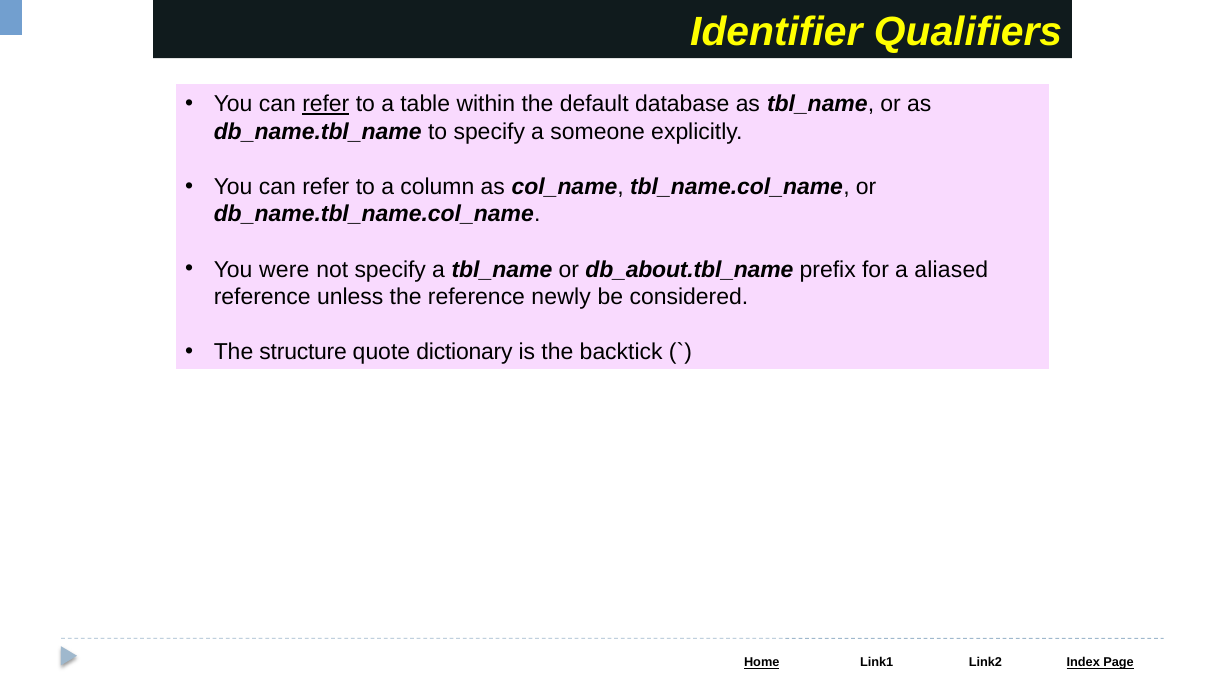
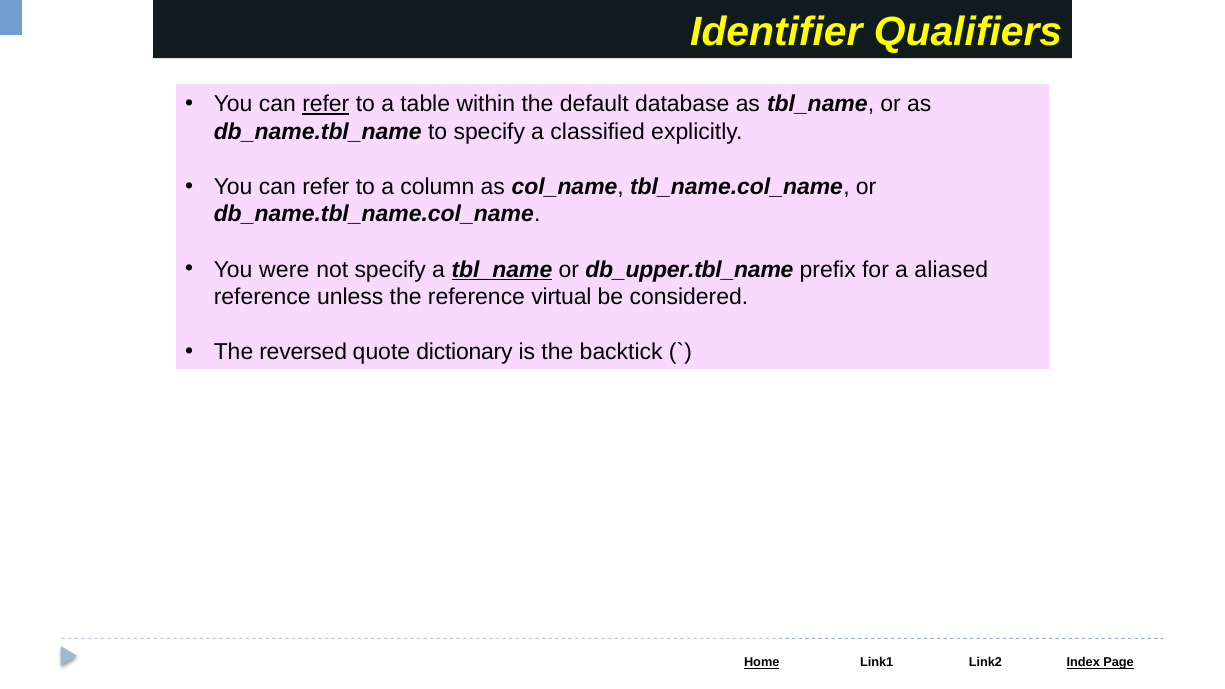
someone: someone -> classified
tbl_name at (502, 269) underline: none -> present
db_about.tbl_name: db_about.tbl_name -> db_upper.tbl_name
newly: newly -> virtual
structure: structure -> reversed
